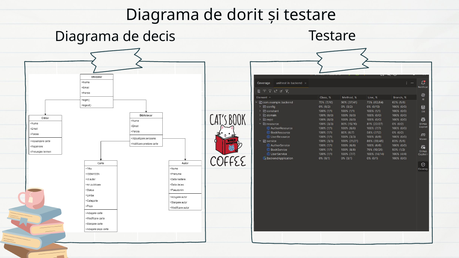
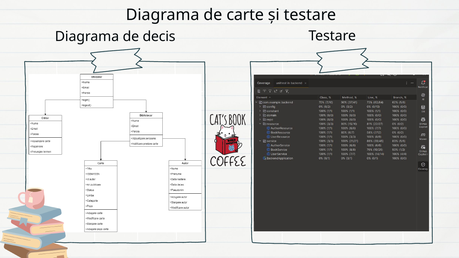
dorit: dorit -> carte
